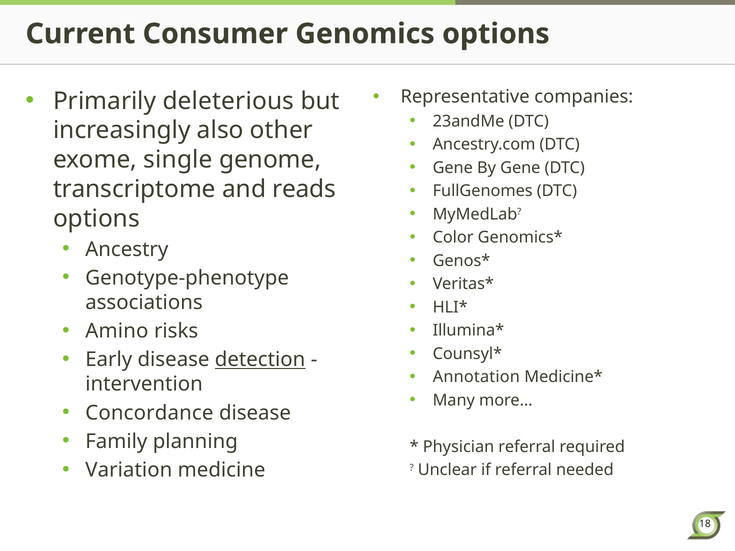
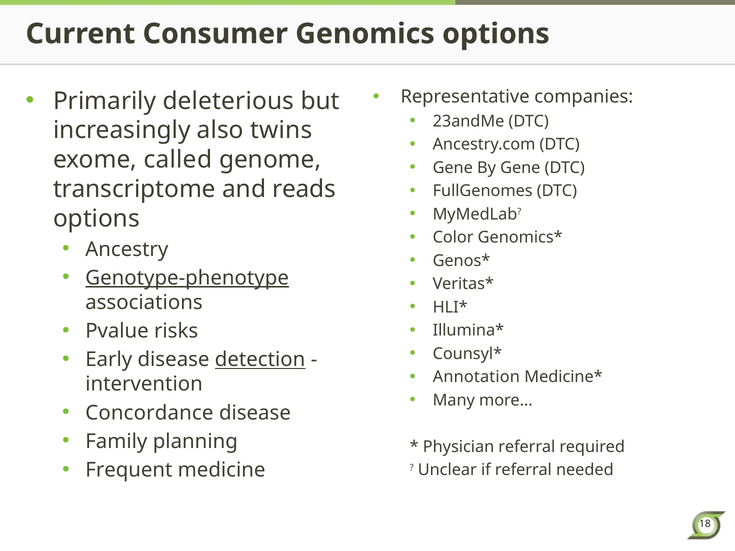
other: other -> twins
single: single -> called
Genotype-phenotype underline: none -> present
Amino: Amino -> Pvalue
Variation: Variation -> Frequent
